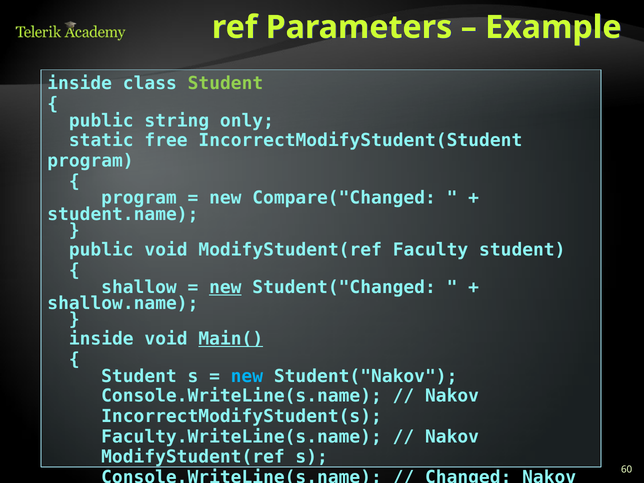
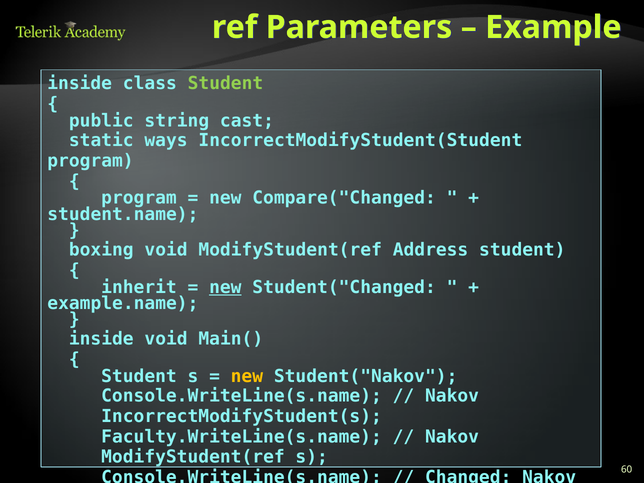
only: only -> cast
free: free -> ways
public at (101, 250): public -> boxing
Faculty: Faculty -> Address
shallow: shallow -> inherit
shallow.name: shallow.name -> example.name
Main( underline: present -> none
new at (247, 376) colour: light blue -> yellow
